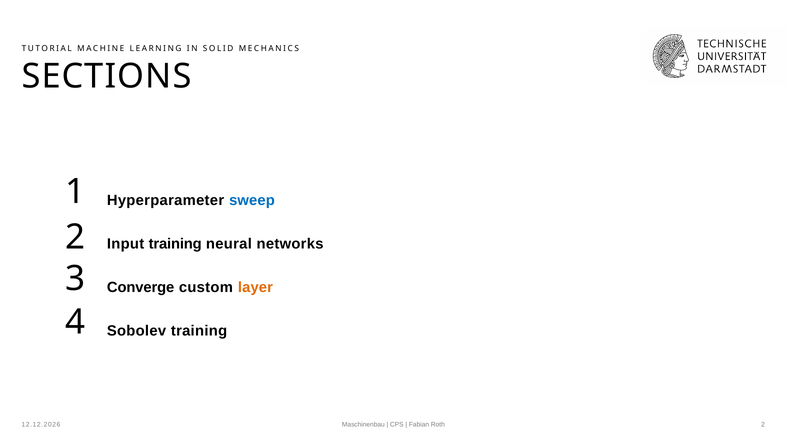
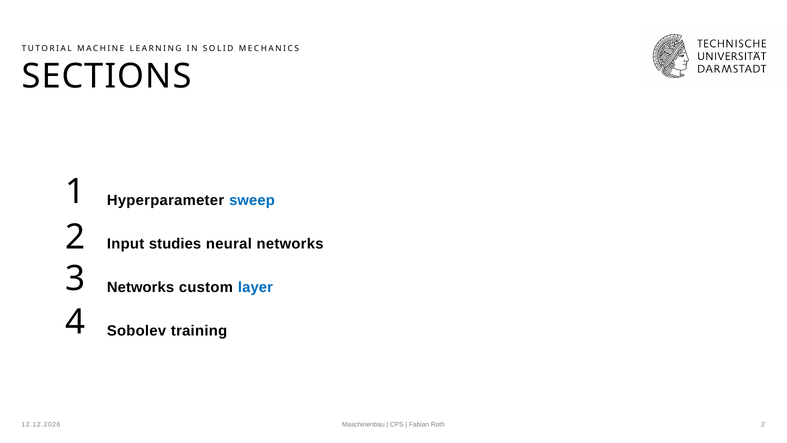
Input training: training -> studies
Converge at (141, 287): Converge -> Networks
layer colour: orange -> blue
